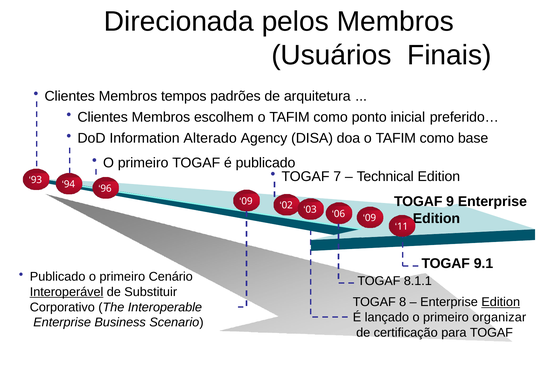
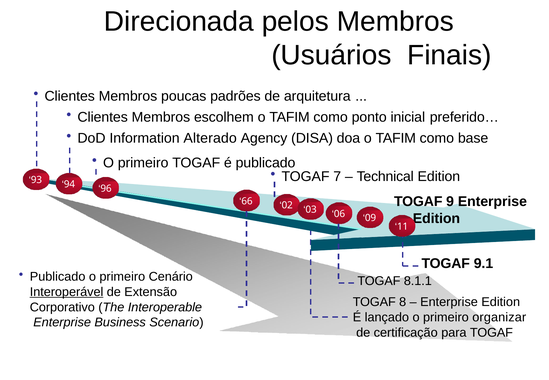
tempos: tempos -> poucas
09 at (247, 201): 09 -> 66
Substituir: Substituir -> Extensão
Edition at (501, 302) underline: present -> none
